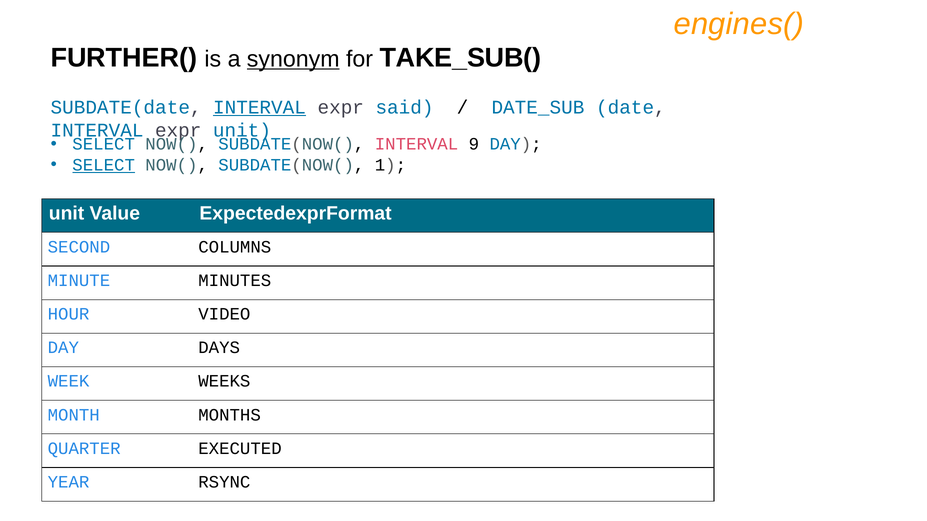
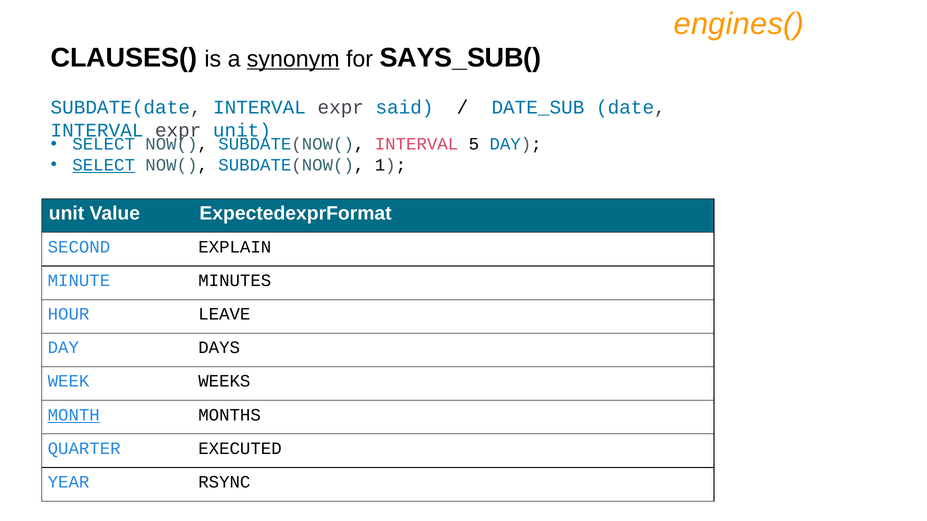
FURTHER(: FURTHER( -> CLAUSES(
TAKE_SUB(: TAKE_SUB( -> SAYS_SUB(
INTERVAL at (259, 107) underline: present -> none
9: 9 -> 5
COLUMNS: COLUMNS -> EXPLAIN
VIDEO: VIDEO -> LEAVE
MONTH underline: none -> present
